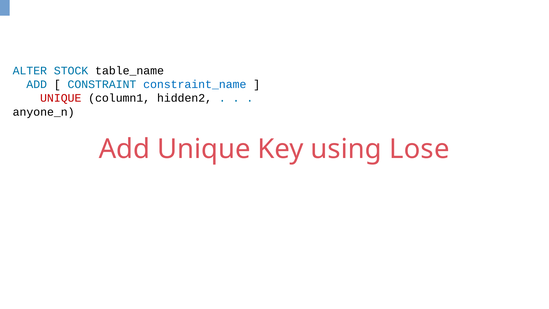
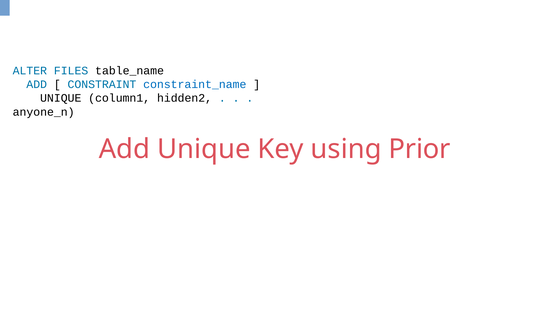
STOCK: STOCK -> FILES
UNIQUE at (61, 98) colour: red -> black
Lose: Lose -> Prior
